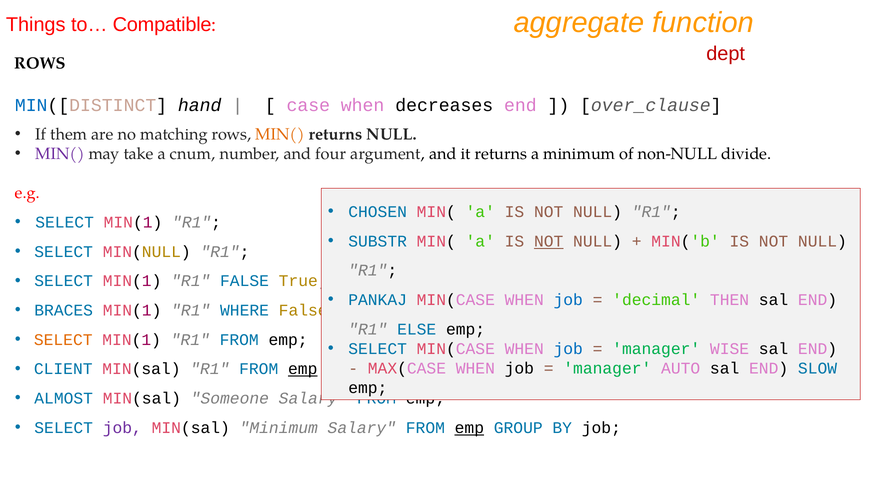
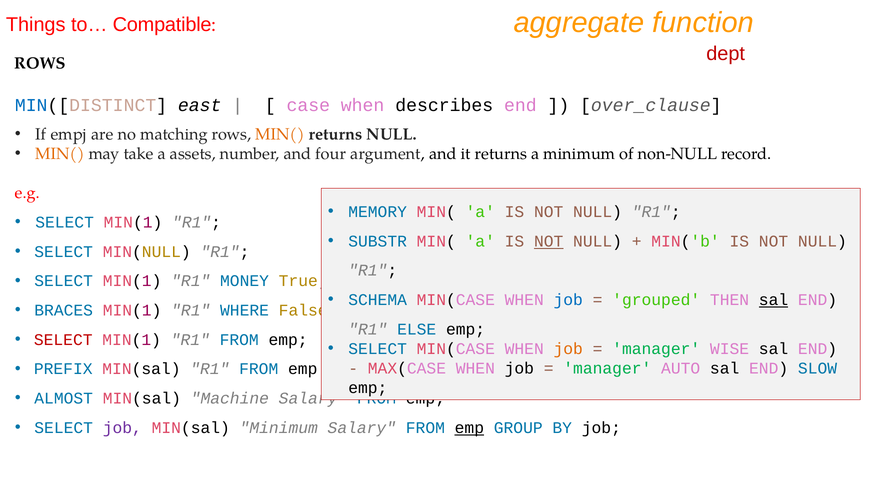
hand: hand -> east
decreases: decreases -> describes
them: them -> empj
MIN( at (60, 154) colour: purple -> orange
cnum: cnum -> assets
divide: divide -> record
CHOSEN: CHOSEN -> MEMORY
R1 FALSE: FALSE -> MONEY
PANKAJ: PANKAJ -> SCHEMA
decimal: decimal -> grouped
sal at (774, 300) underline: none -> present
SELECT at (63, 340) colour: orange -> red
job at (568, 349) colour: blue -> orange
CLIENT: CLIENT -> PREFIX
emp at (303, 369) underline: present -> none
Someone: Someone -> Machine
